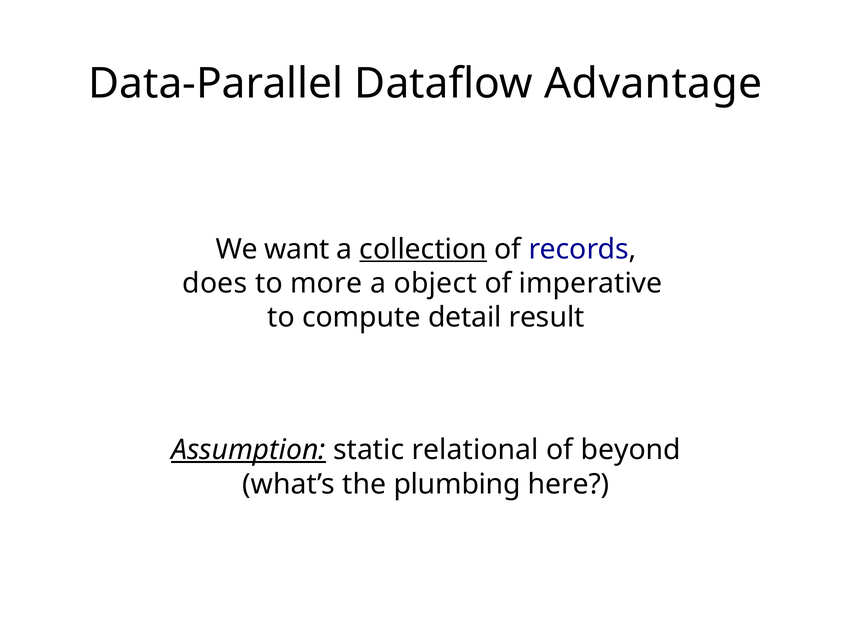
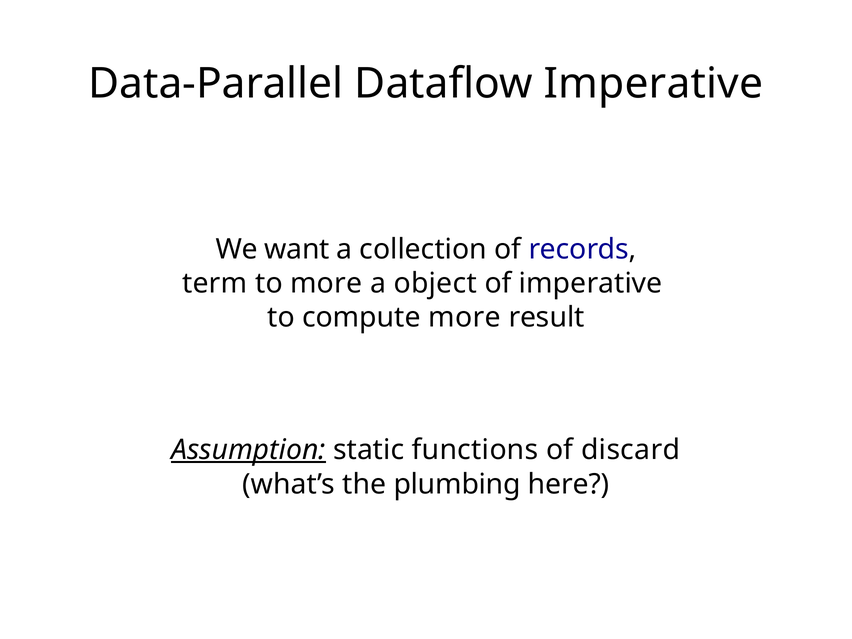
Dataflow Advantage: Advantage -> Imperative
collection underline: present -> none
does: does -> term
compute detail: detail -> more
relational: relational -> functions
beyond: beyond -> discard
